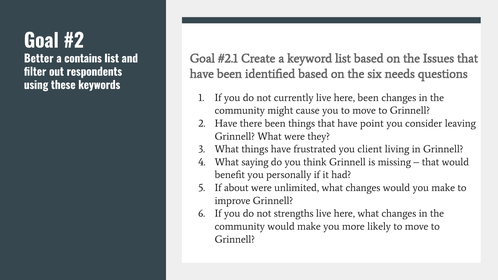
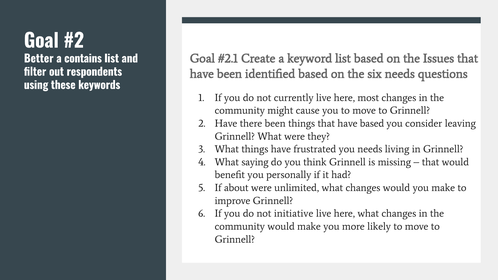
here been: been -> most
have point: point -> based
you client: client -> needs
strengths: strengths -> initiative
